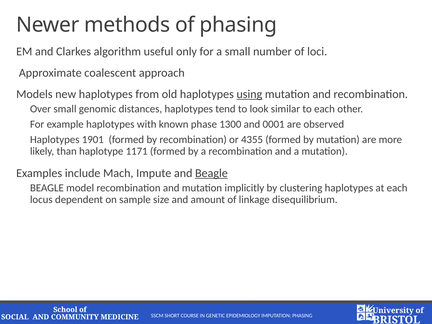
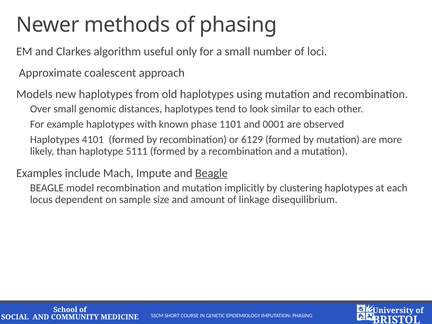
using underline: present -> none
1300: 1300 -> 1101
1901: 1901 -> 4101
4355: 4355 -> 6129
1171: 1171 -> 5111
